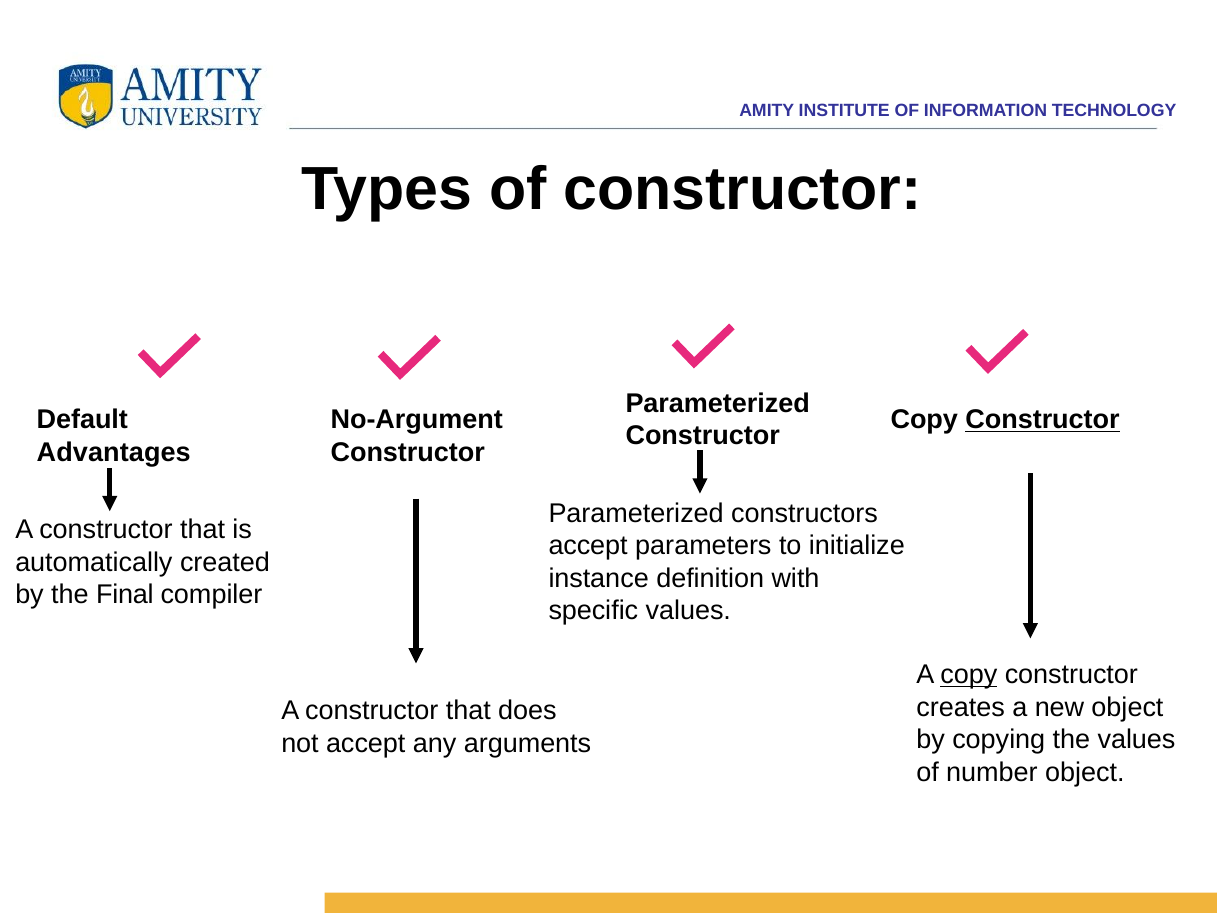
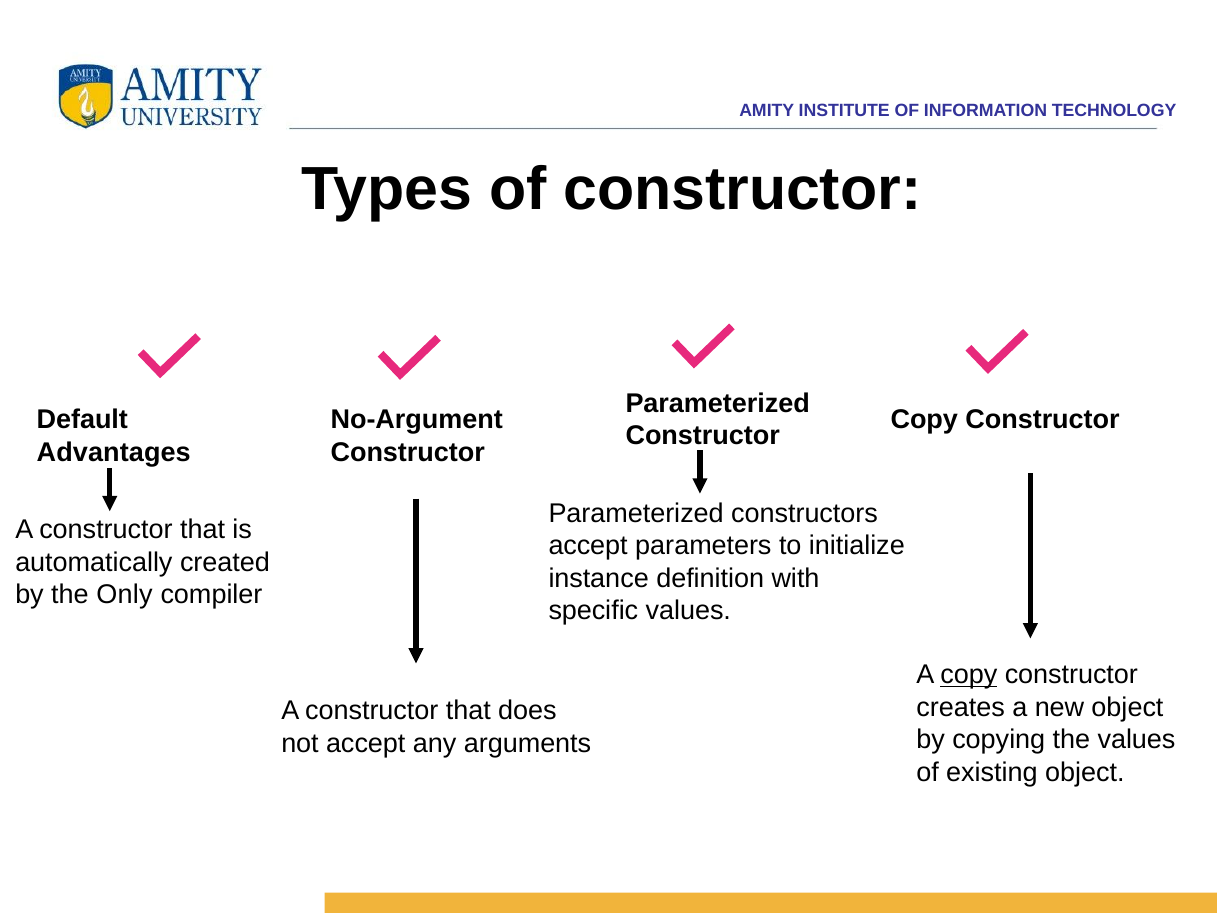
Constructor at (1043, 420) underline: present -> none
Final: Final -> Only
number: number -> existing
